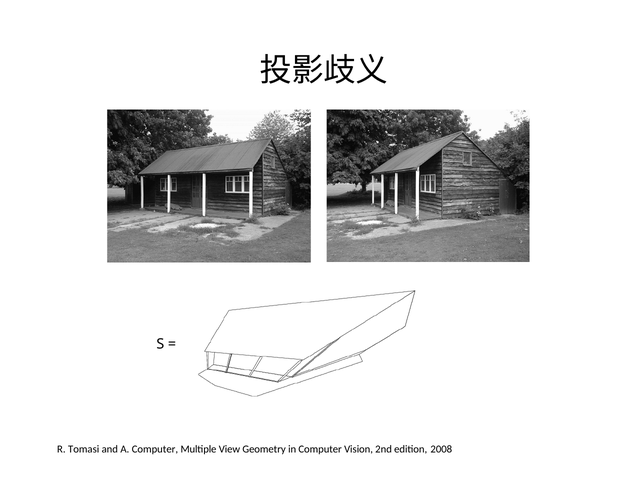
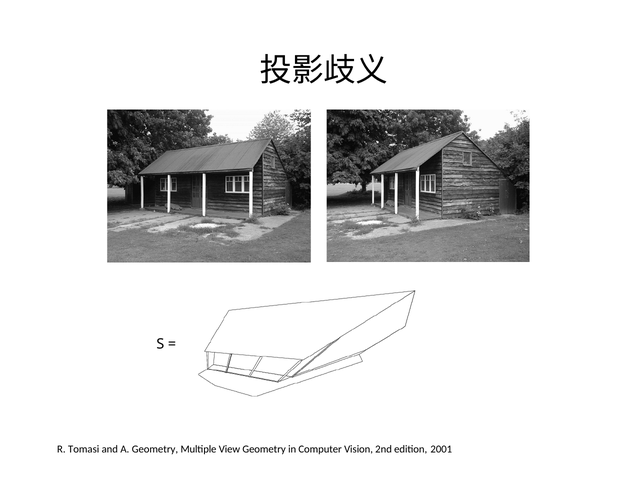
A Computer: Computer -> Geometry
2008: 2008 -> 2001
